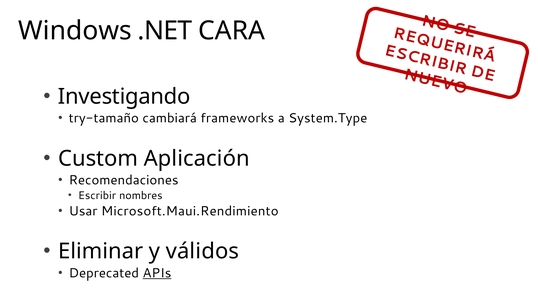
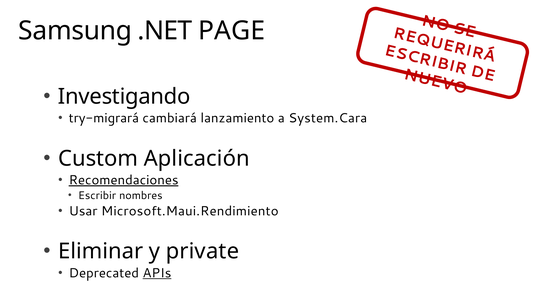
Windows: Windows -> Samsung
CARA: CARA -> PAGE
try-tamaño: try-tamaño -> try-migrará
frameworks: frameworks -> lanzamiento
System.Type: System.Type -> System.Cara
Recomendaciones underline: none -> present
válidos: válidos -> private
